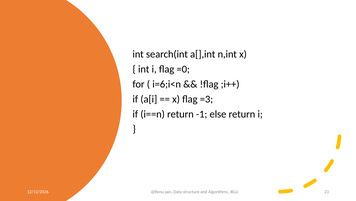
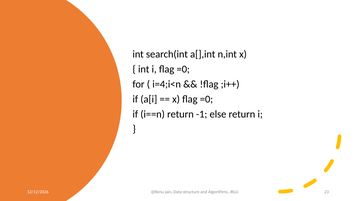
i=6;i<n: i=6;i<n -> i=4;i<n
x flag =3: =3 -> =0
